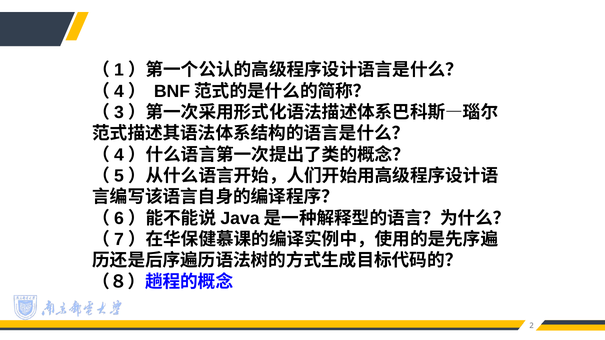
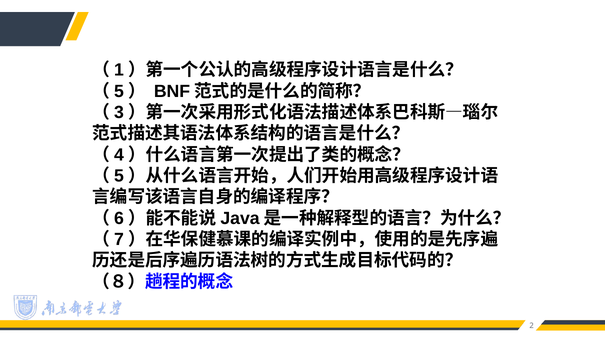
4 at (119, 91): 4 -> 5
